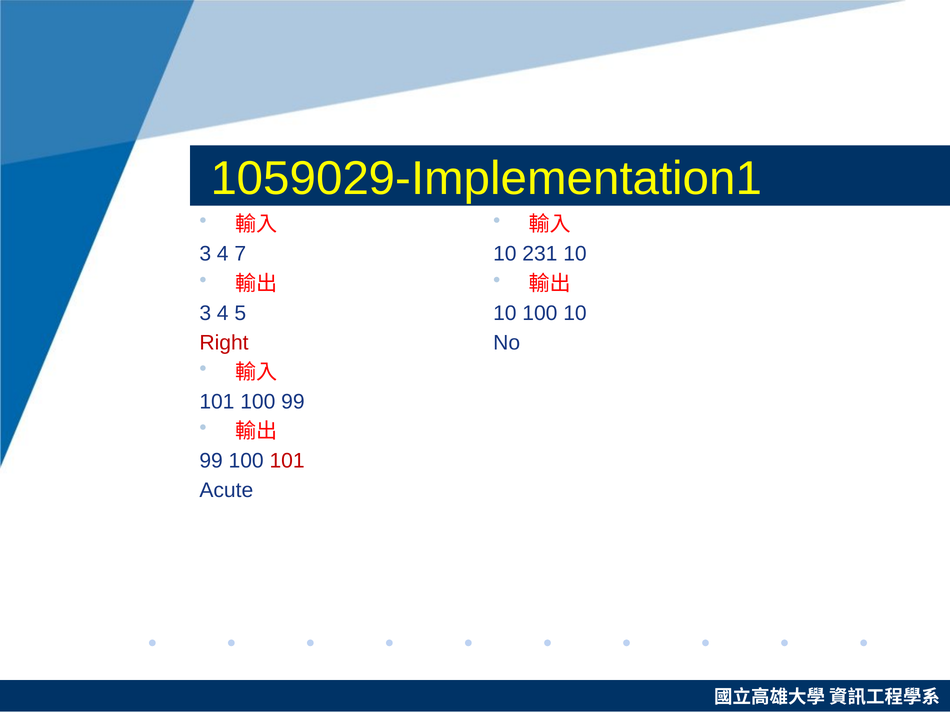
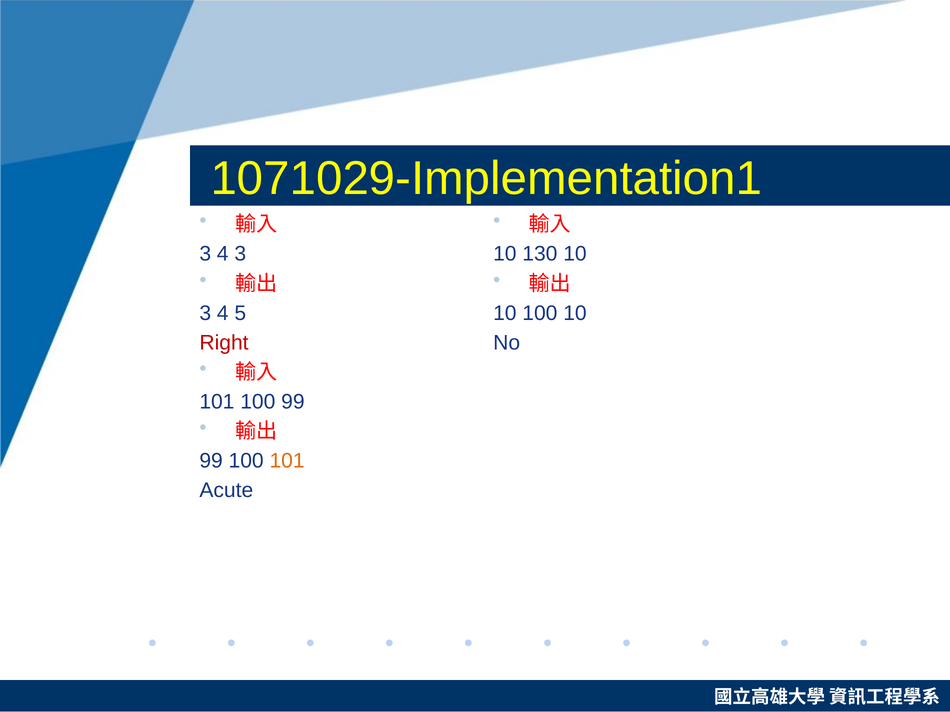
1059029-Implementation1: 1059029-Implementation1 -> 1071029-Implementation1
4 7: 7 -> 3
231: 231 -> 130
101 at (287, 461) colour: red -> orange
